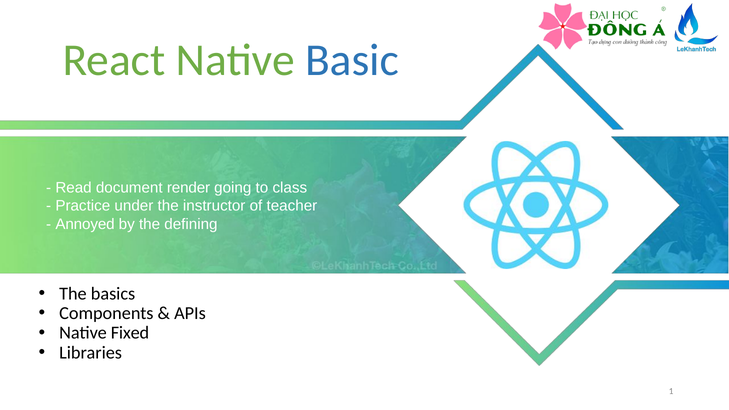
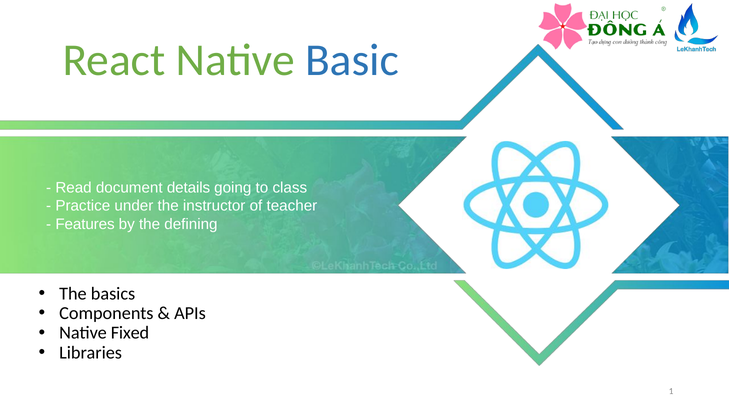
render: render -> details
Annoyed: Annoyed -> Features
